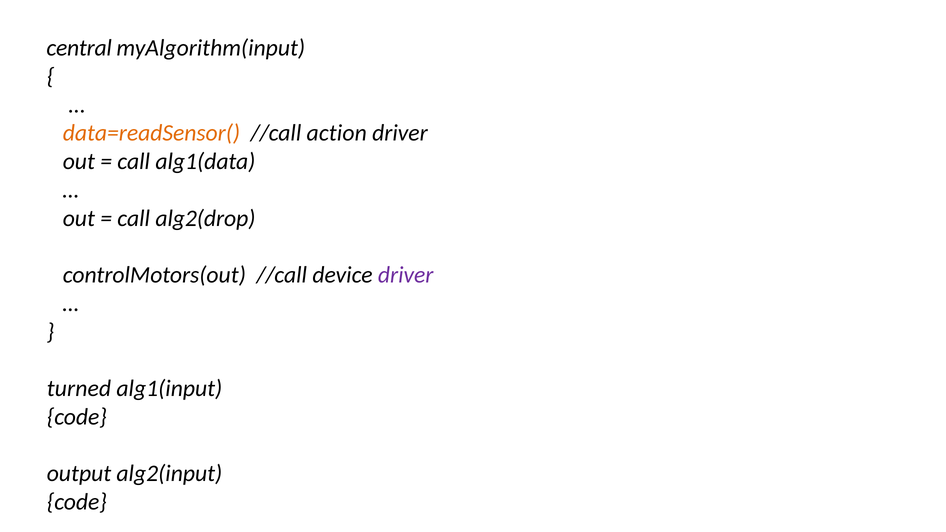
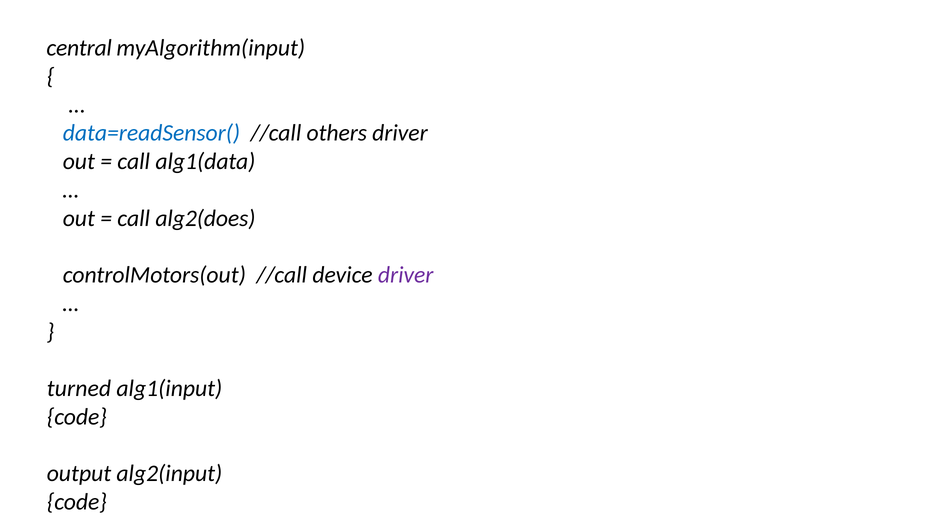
data=readSensor( colour: orange -> blue
action: action -> others
alg2(drop: alg2(drop -> alg2(does
